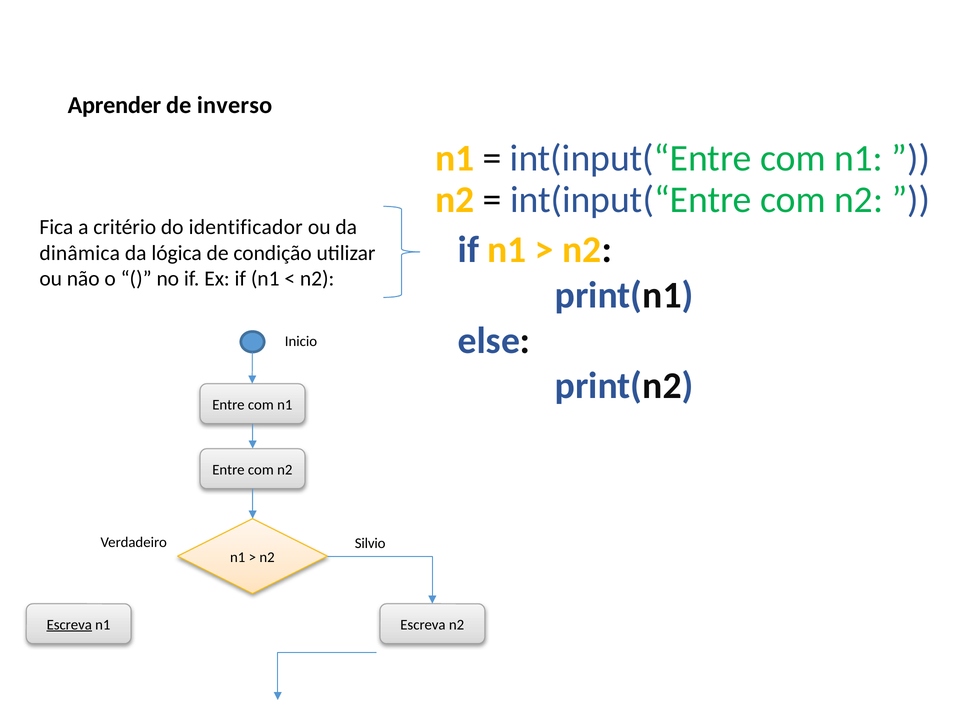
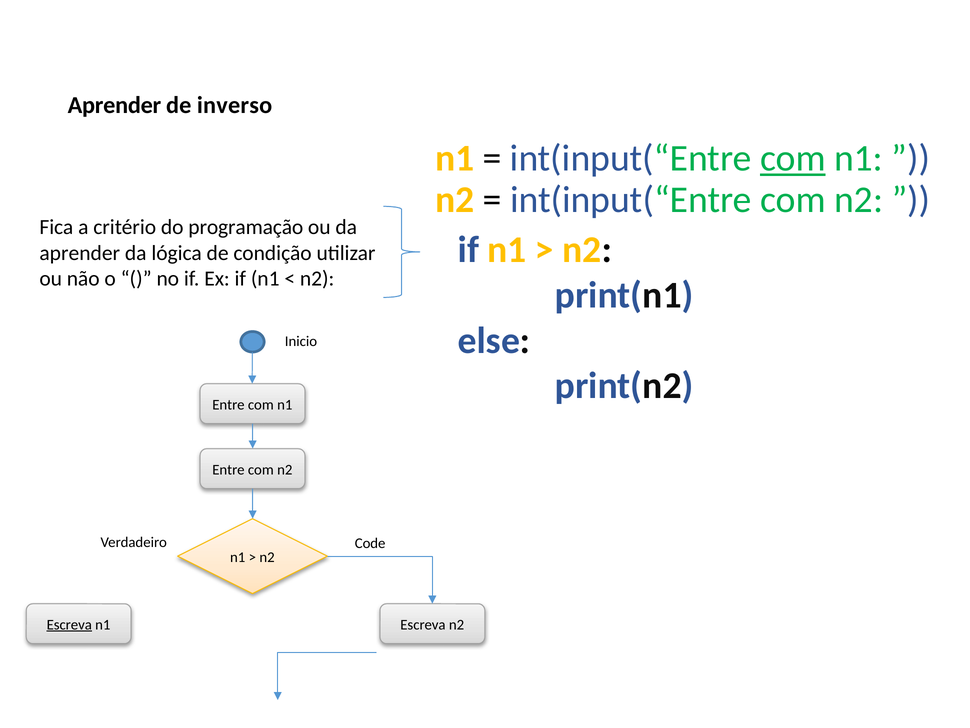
com at (793, 158) underline: none -> present
identificador: identificador -> programação
dinâmica at (80, 253): dinâmica -> aprender
Silvio: Silvio -> Code
